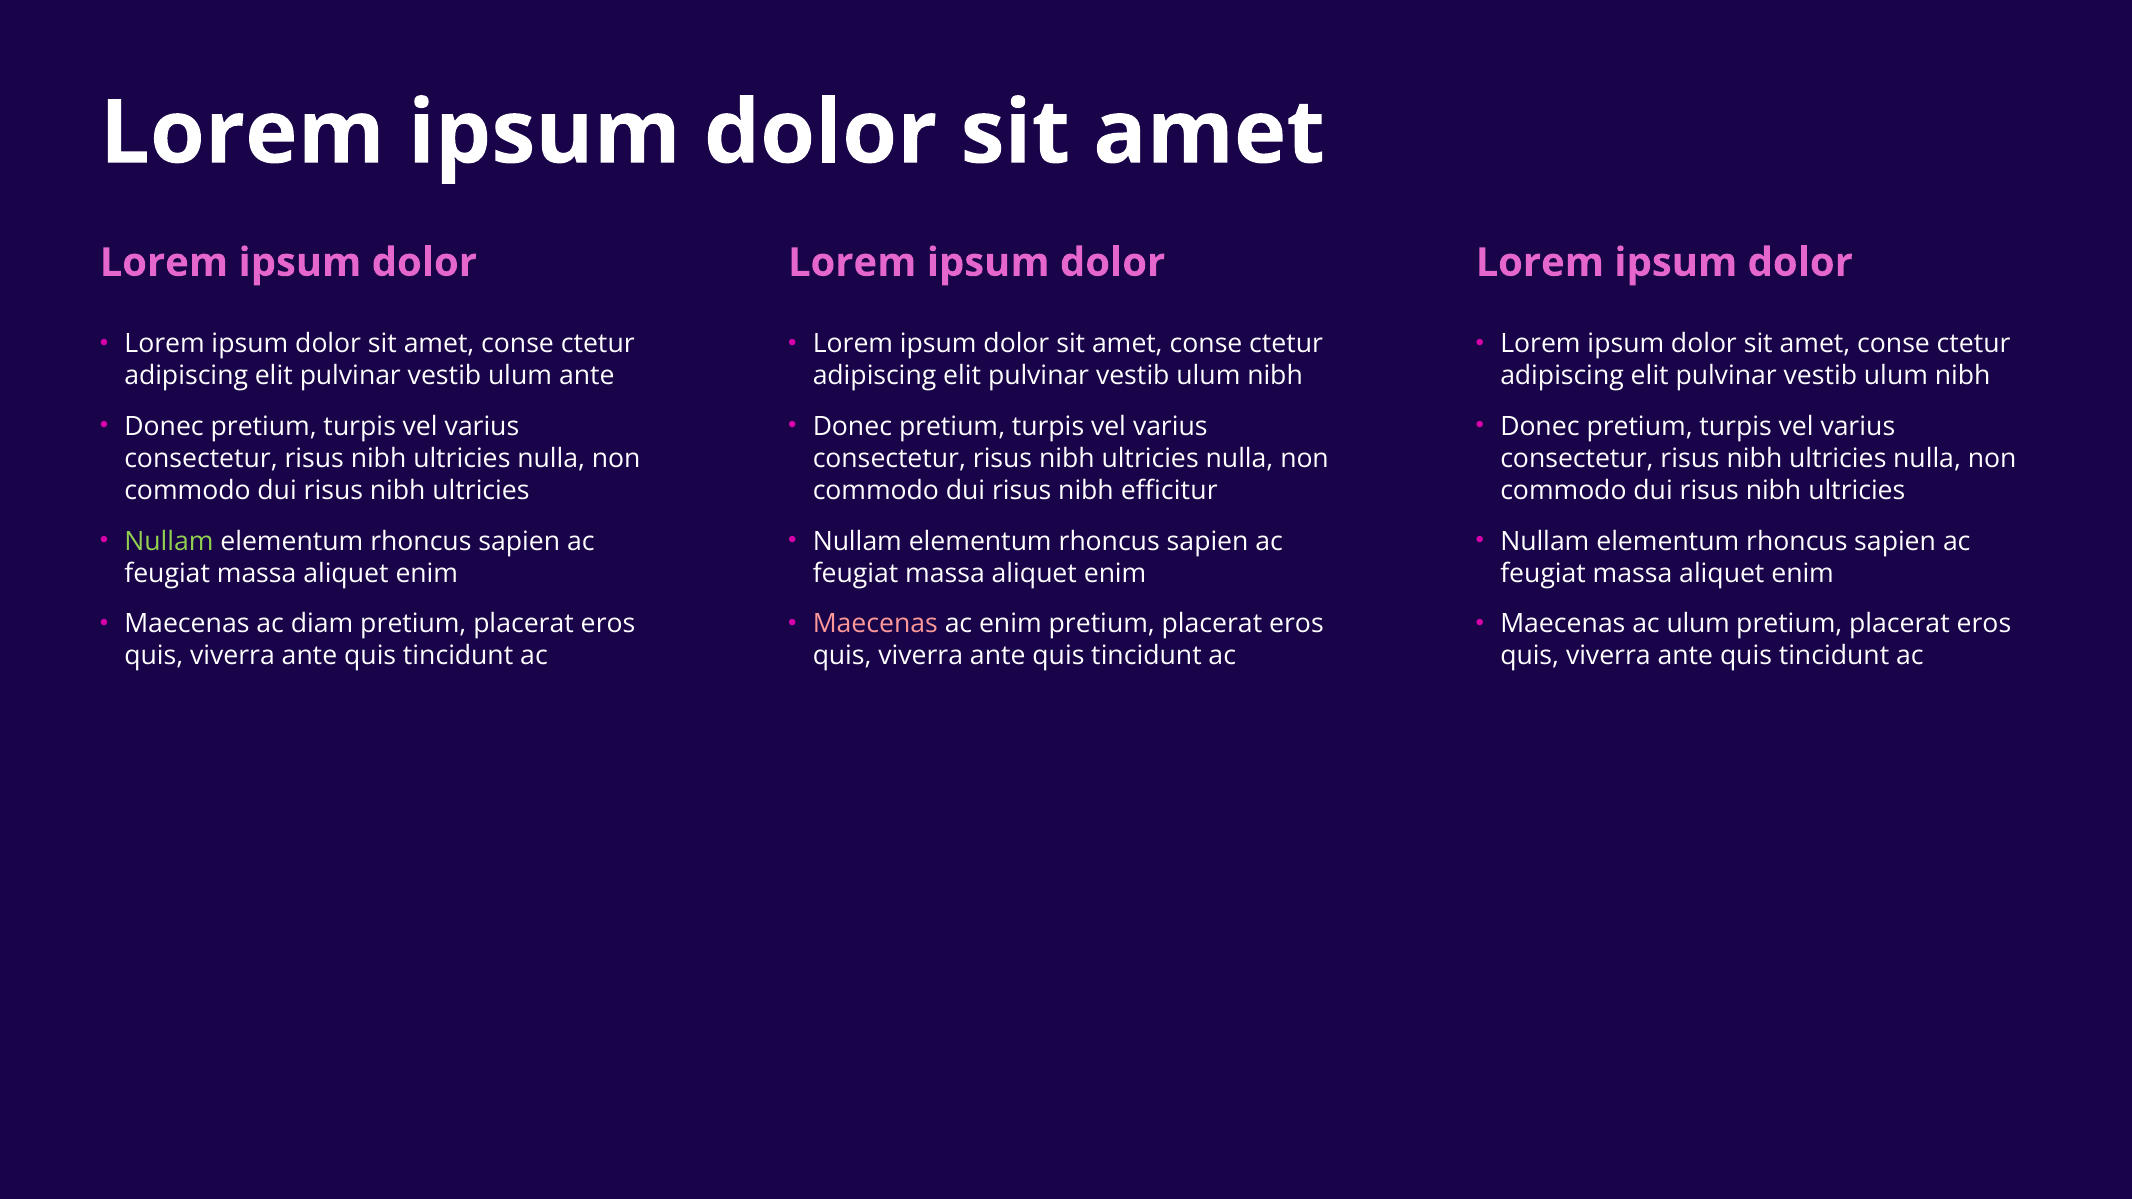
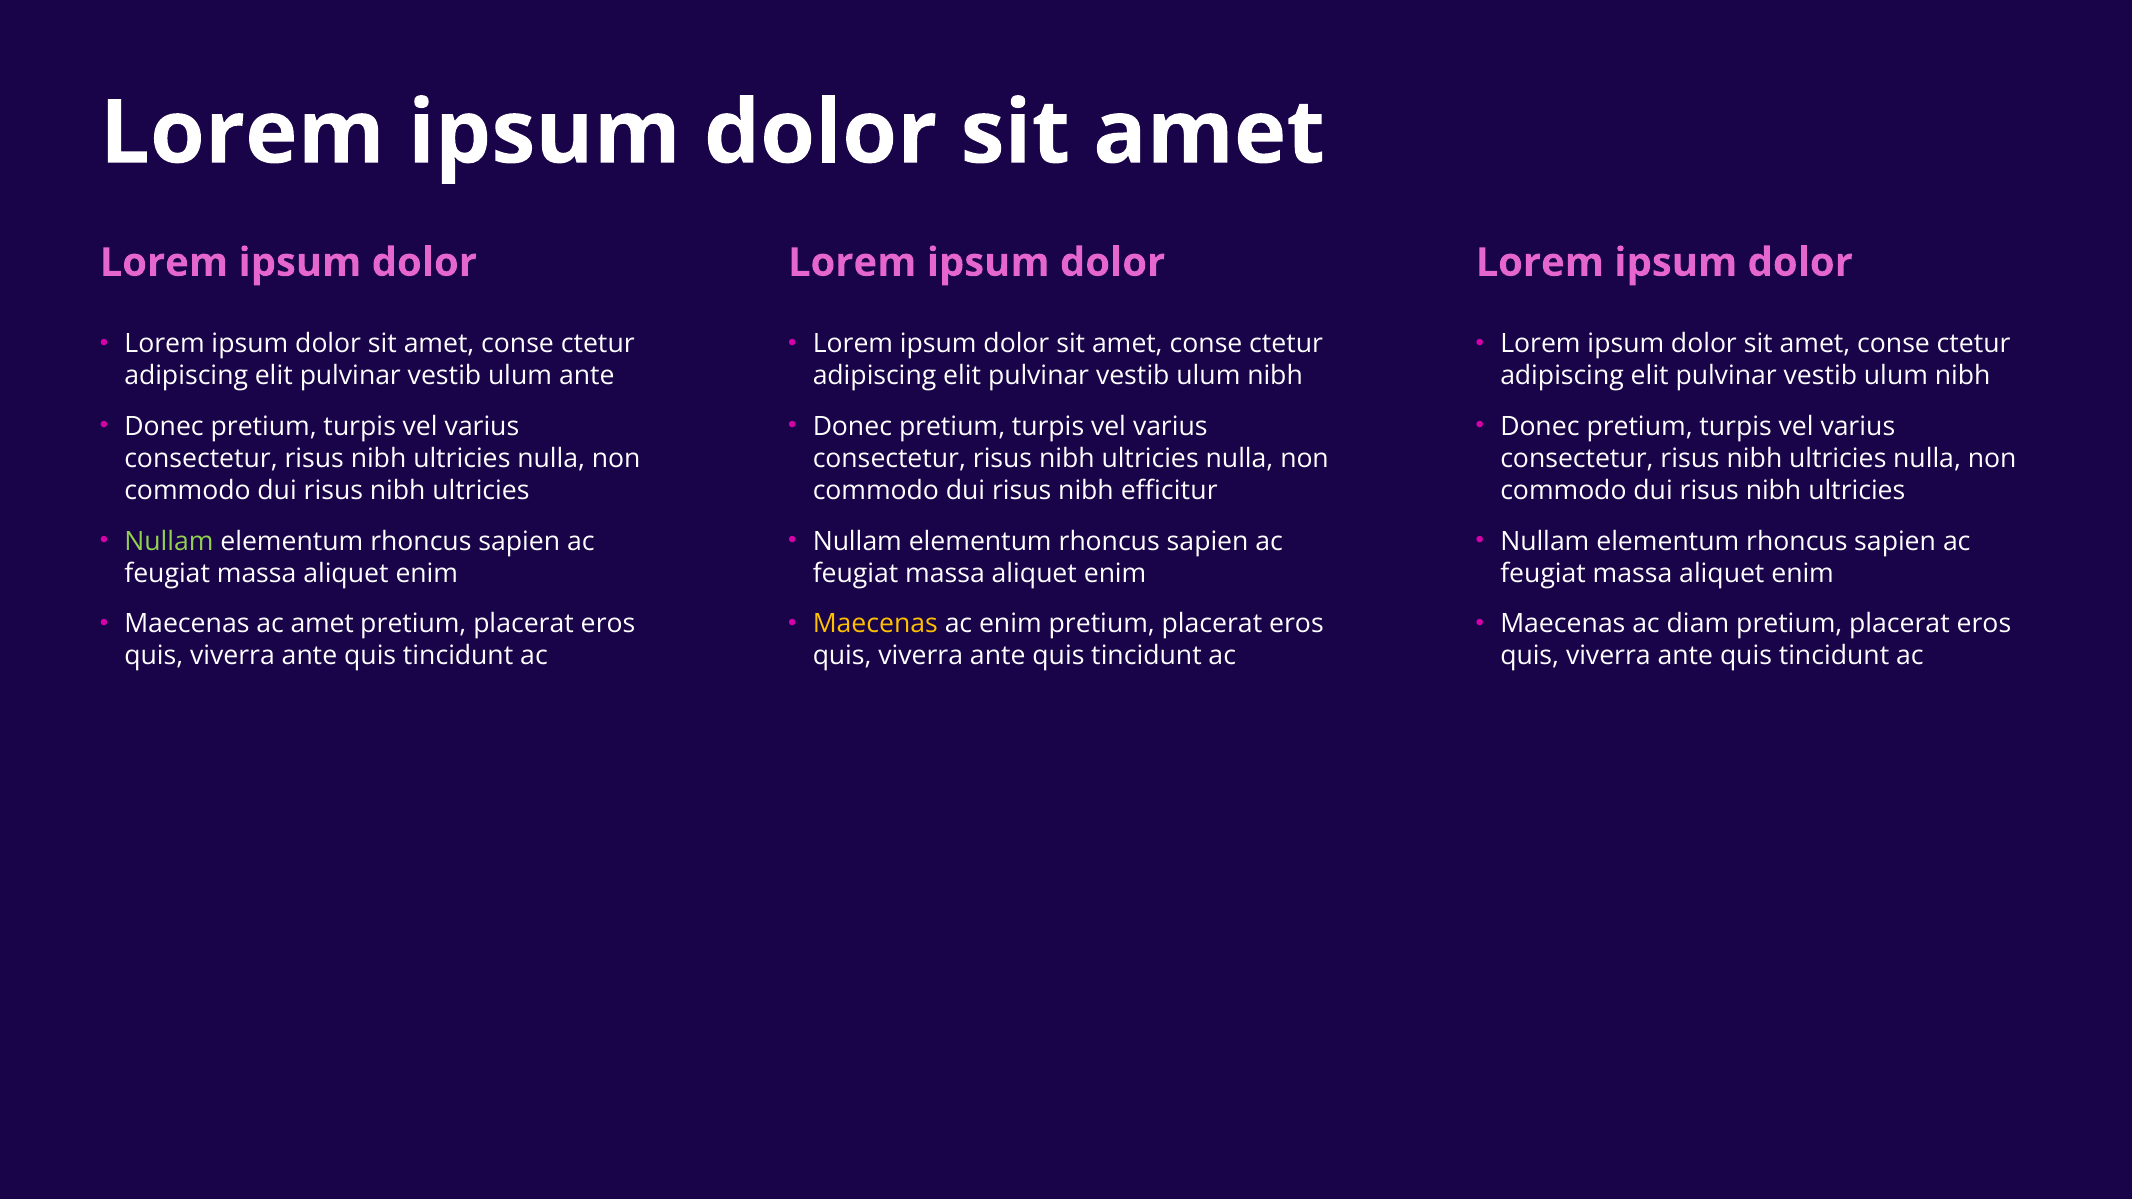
ac diam: diam -> amet
Maecenas at (875, 624) colour: pink -> yellow
ac ulum: ulum -> diam
